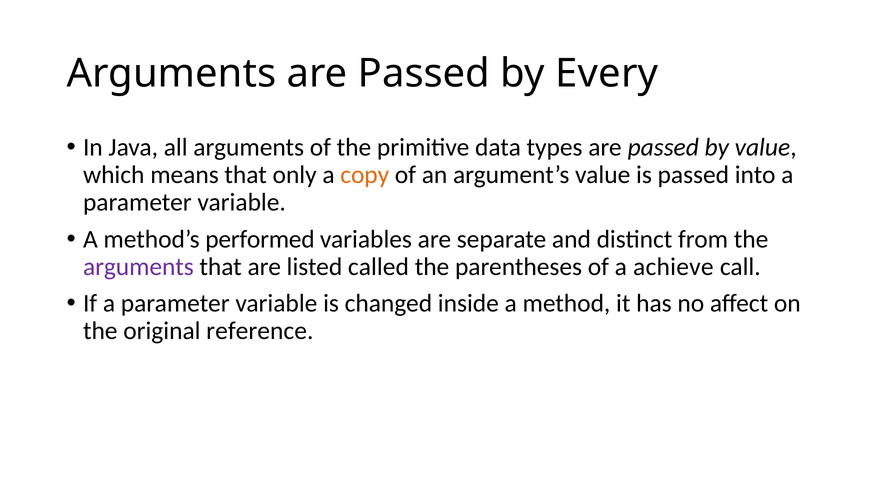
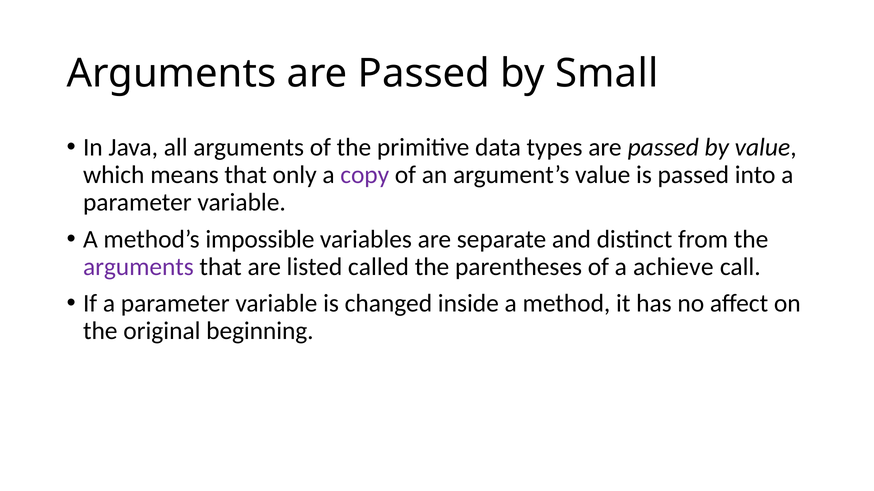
Every: Every -> Small
copy colour: orange -> purple
performed: performed -> impossible
reference: reference -> beginning
